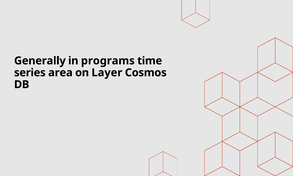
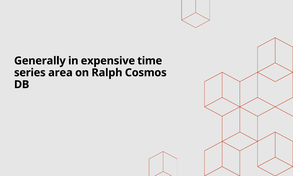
programs: programs -> expensive
Layer: Layer -> Ralph
